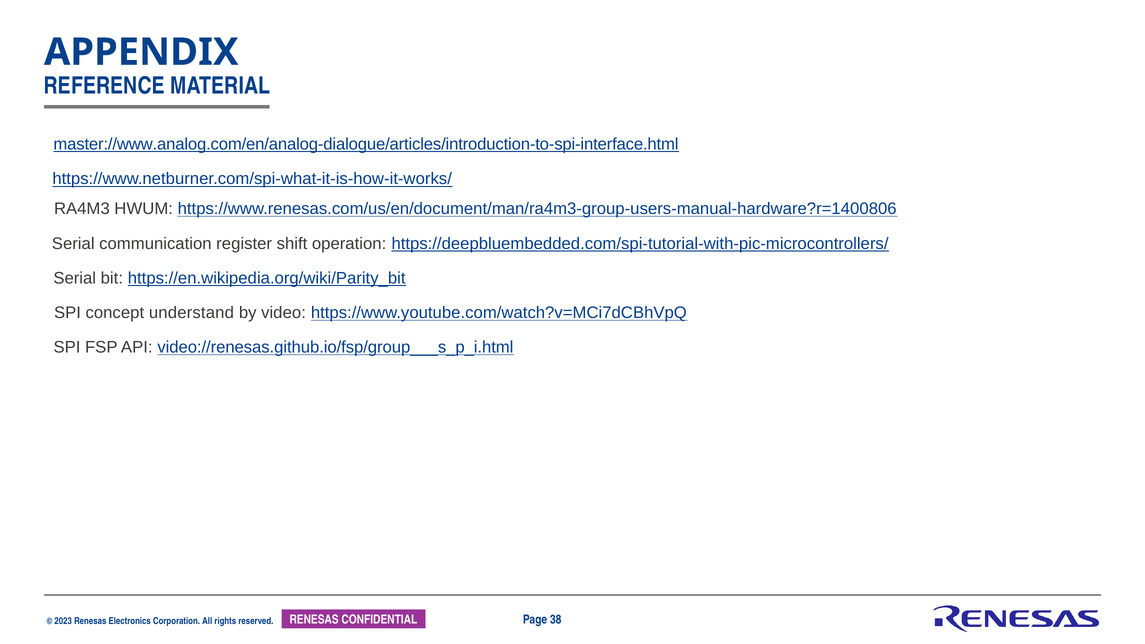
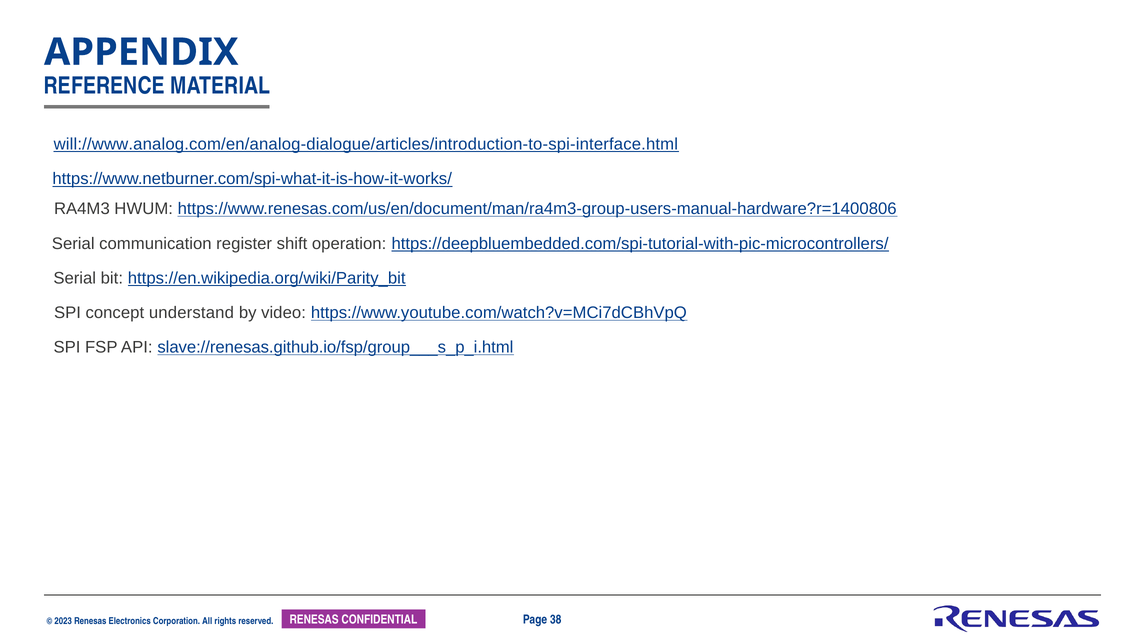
master://www.analog.com/en/analog-dialogue/articles/introduction-to-spi-interface.html: master://www.analog.com/en/analog-dialogue/articles/introduction-to-spi-interface.html -> will://www.analog.com/en/analog-dialogue/articles/introduction-to-spi-interface.html
video://renesas.github.io/fsp/group___s_p_i.html: video://renesas.github.io/fsp/group___s_p_i.html -> slave://renesas.github.io/fsp/group___s_p_i.html
